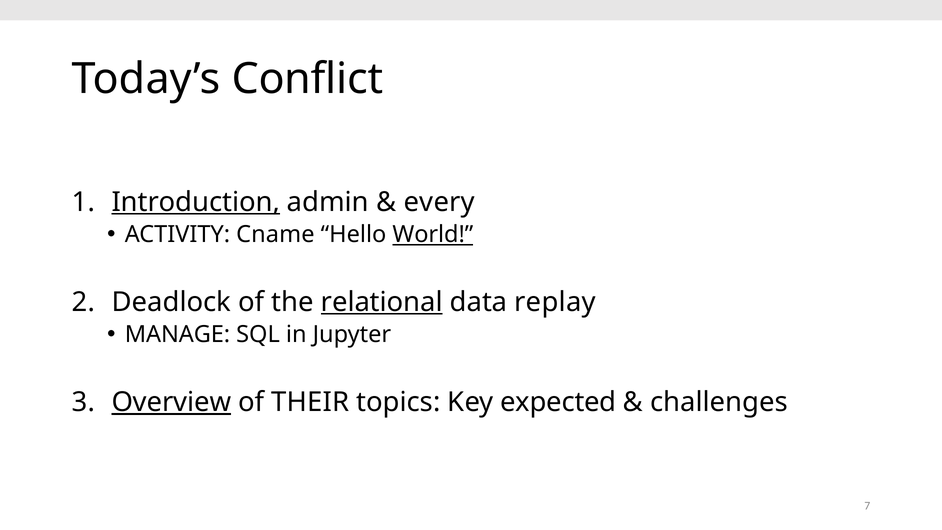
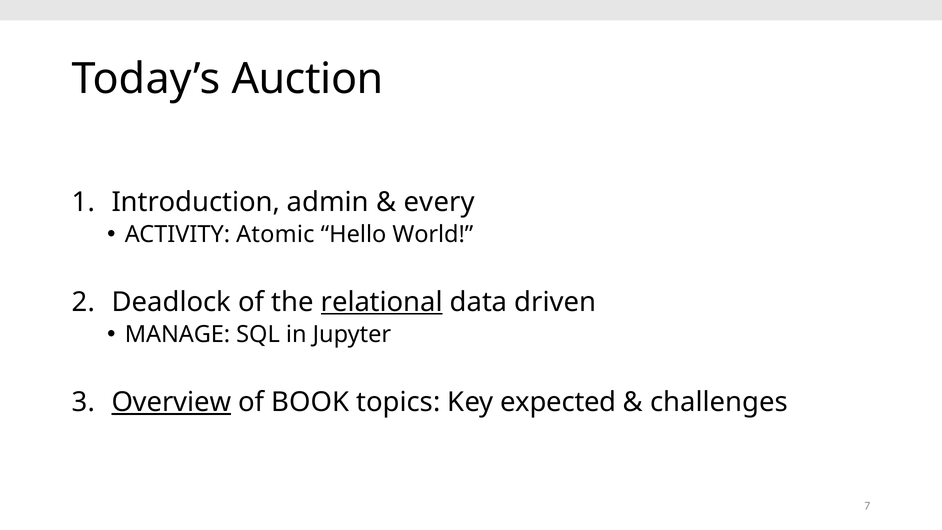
Conflict: Conflict -> Auction
Introduction underline: present -> none
Cname: Cname -> Atomic
World underline: present -> none
replay: replay -> driven
THEIR: THEIR -> BOOK
